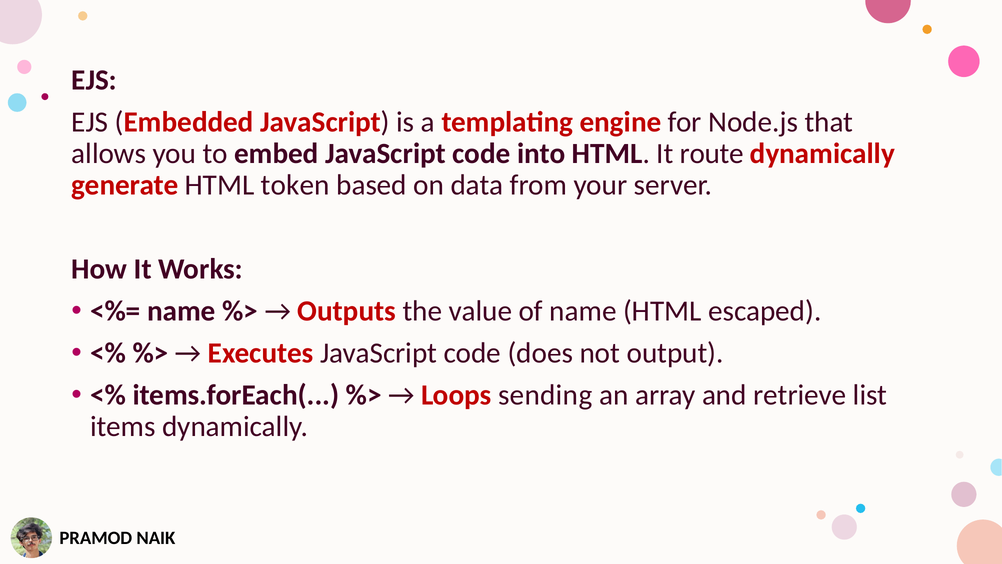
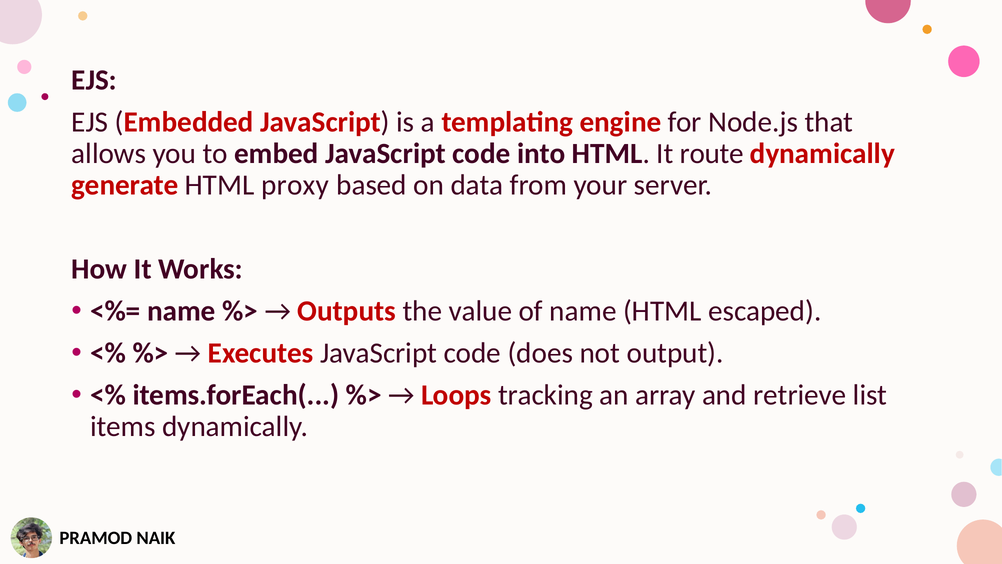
token: token -> proxy
sending: sending -> tracking
